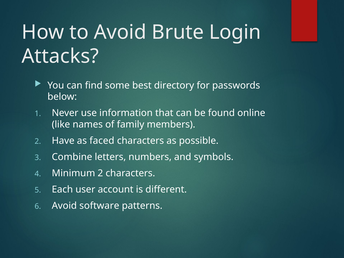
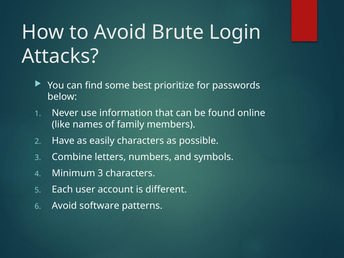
directory: directory -> prioritize
faced: faced -> easily
Minimum 2: 2 -> 3
